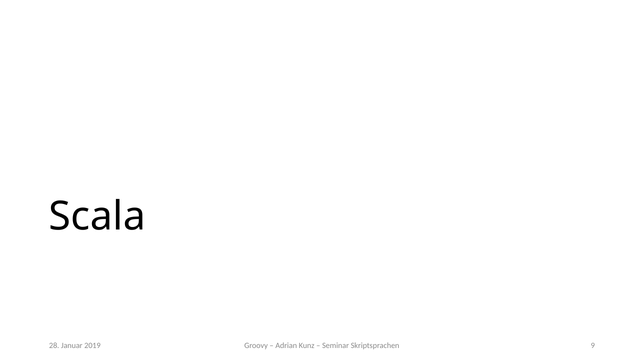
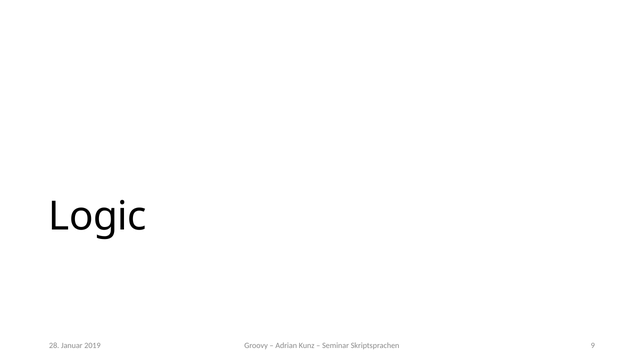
Scala: Scala -> Logic
